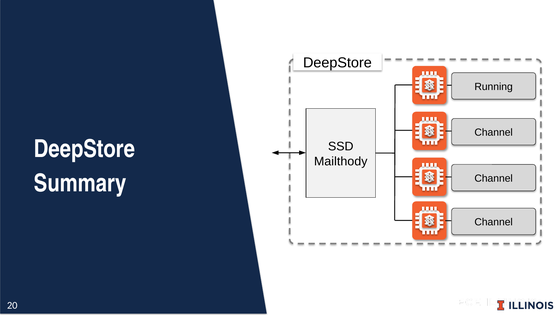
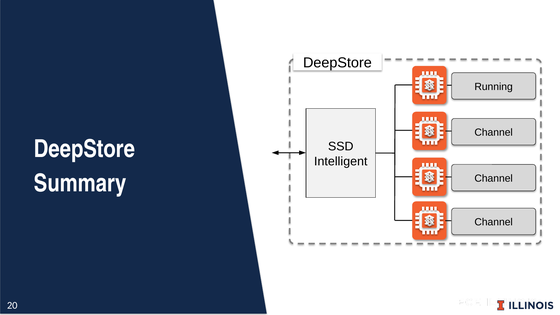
Mailthody: Mailthody -> Intelligent
